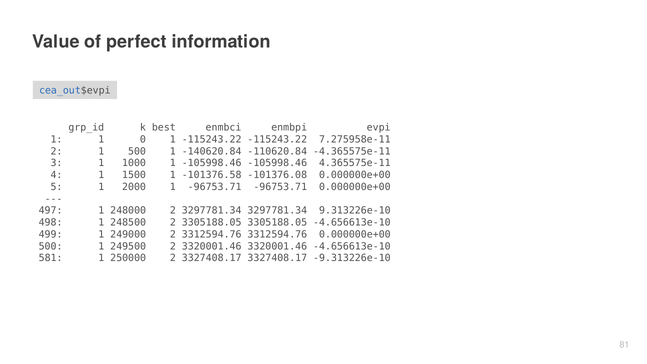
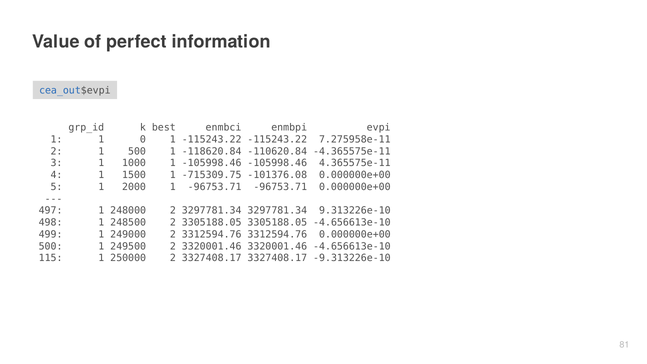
-140620.84: -140620.84 -> -118620.84
-101376.58: -101376.58 -> -715309.75
581: 581 -> 115
